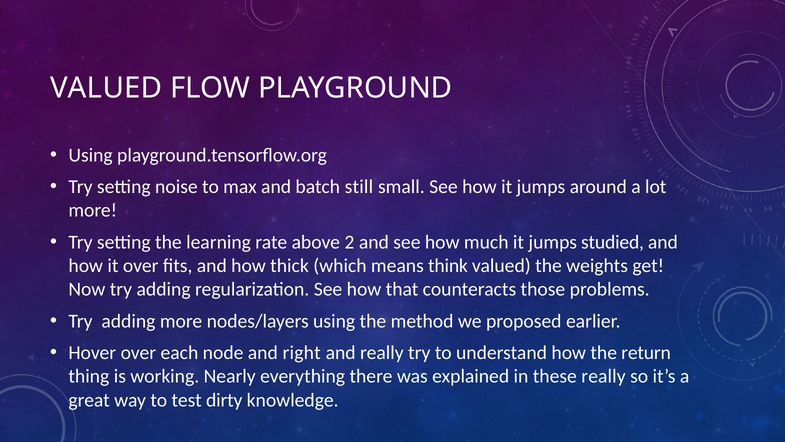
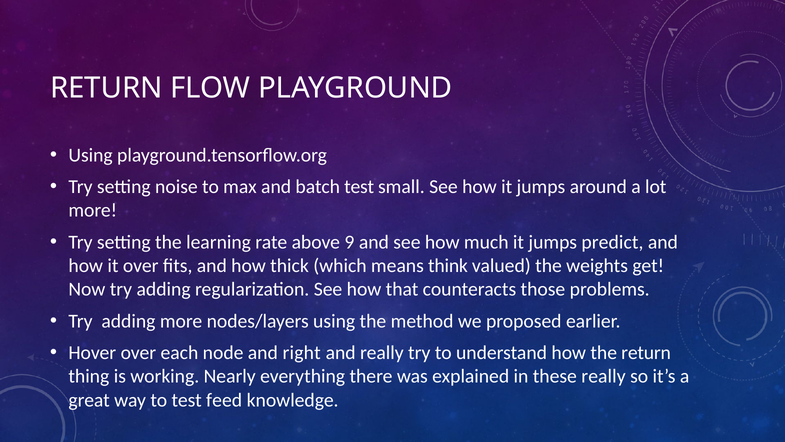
VALUED at (106, 88): VALUED -> RETURN
batch still: still -> test
2: 2 -> 9
studied: studied -> predict
dirty: dirty -> feed
